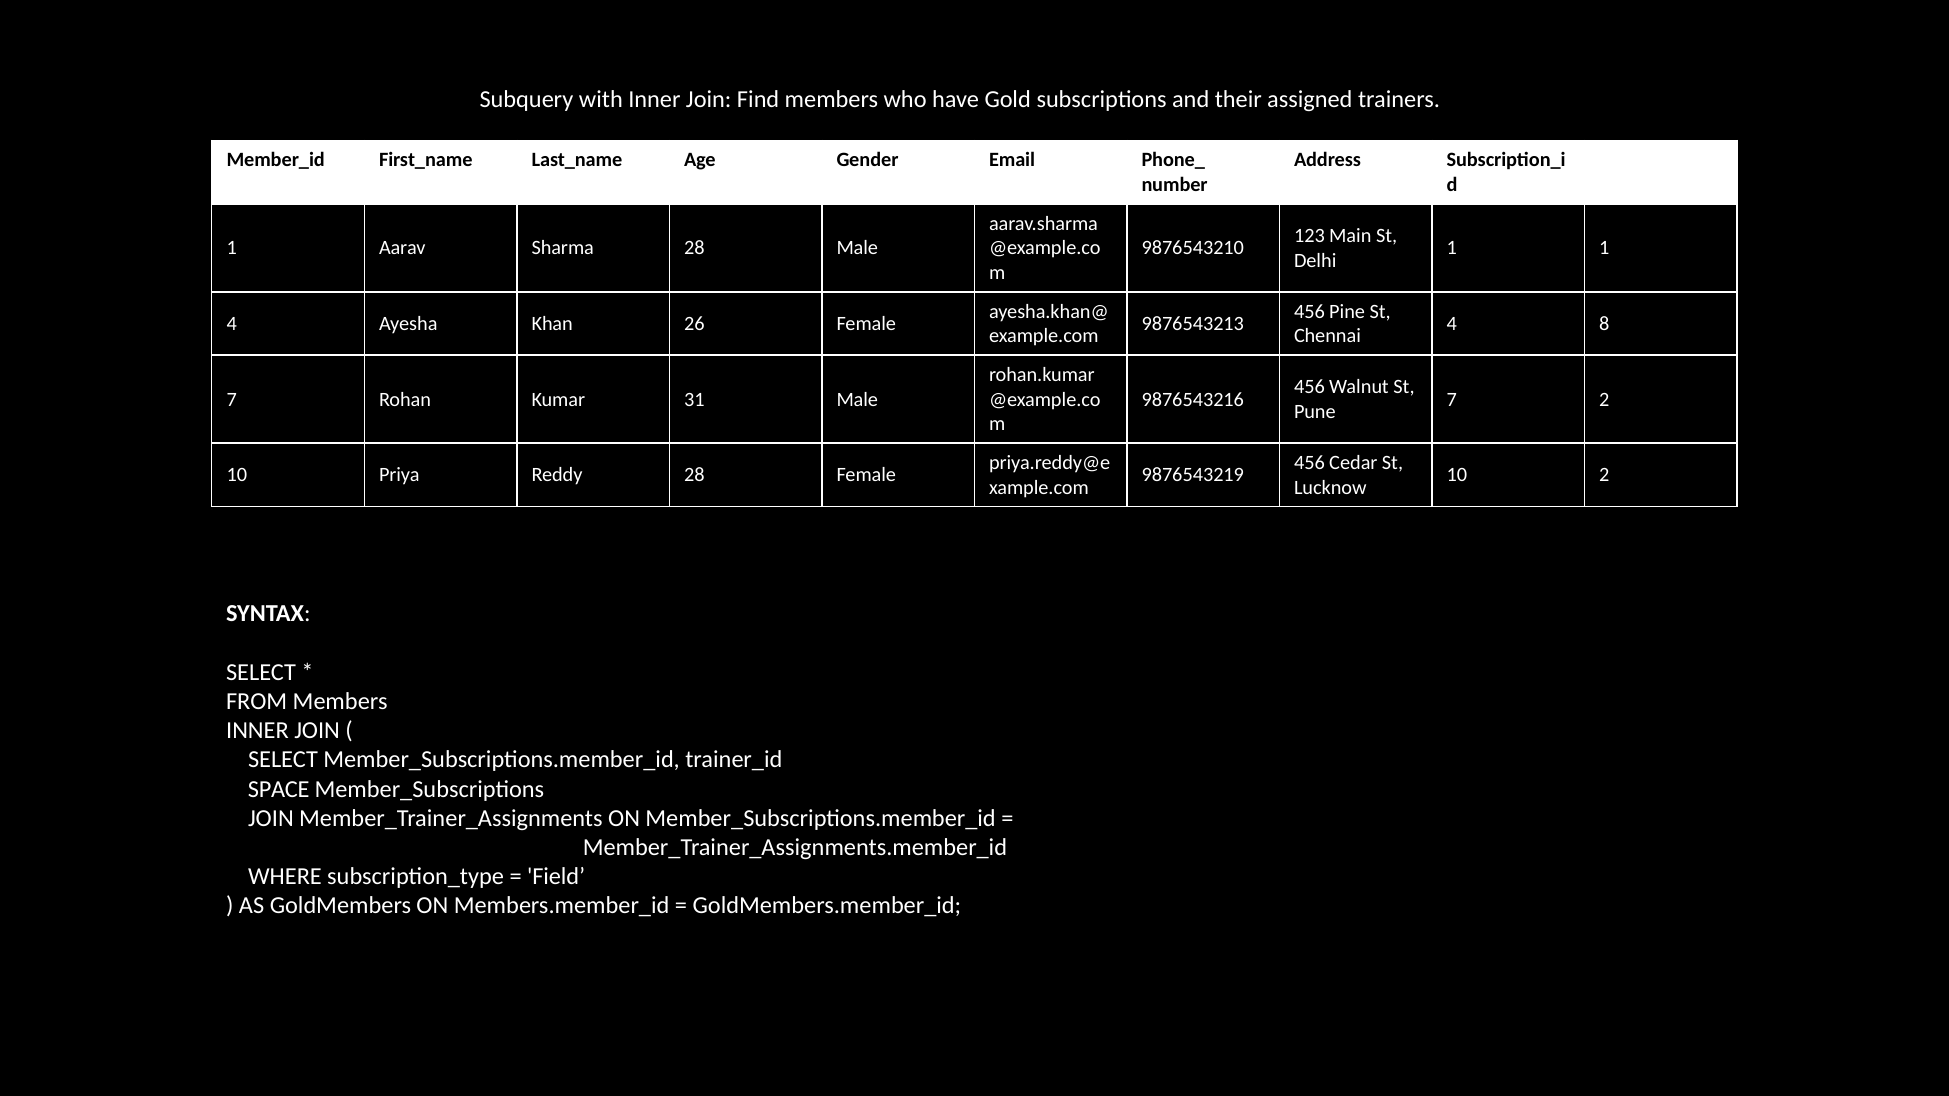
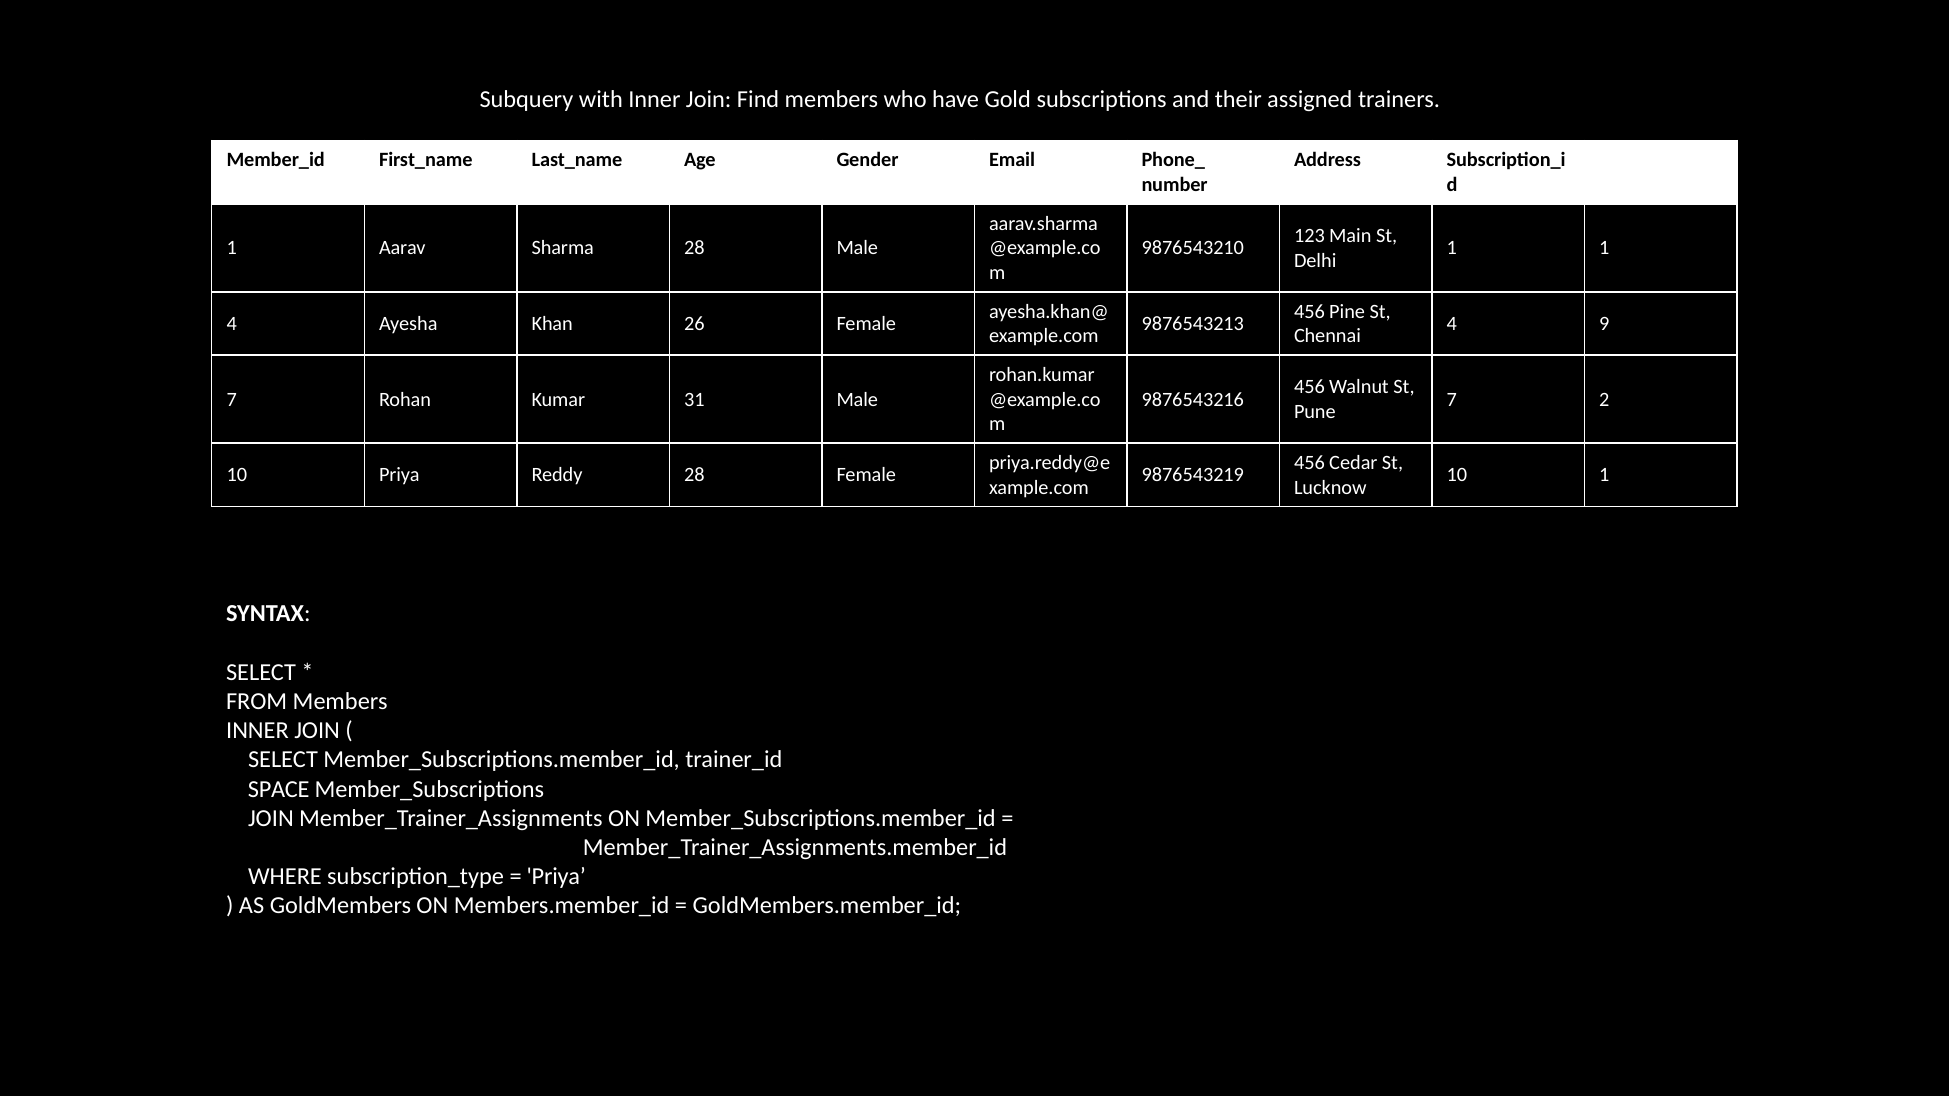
8: 8 -> 9
10 2: 2 -> 1
Field at (556, 877): Field -> Priya
